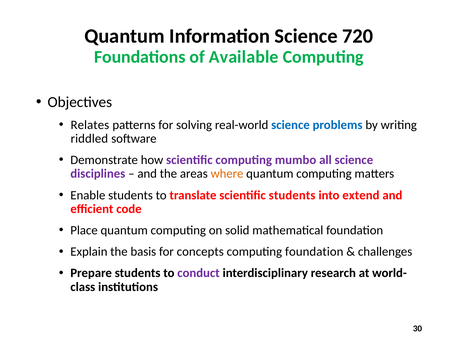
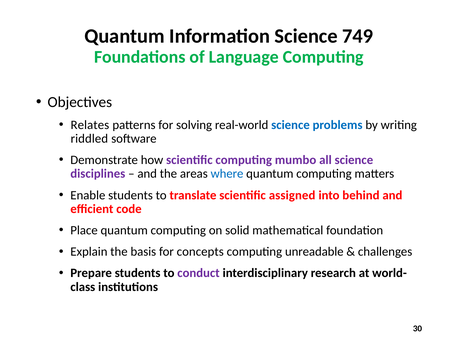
720: 720 -> 749
Available: Available -> Language
where colour: orange -> blue
scientific students: students -> assigned
extend: extend -> behind
computing foundation: foundation -> unreadable
